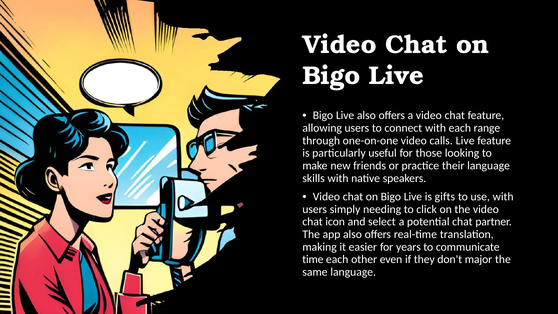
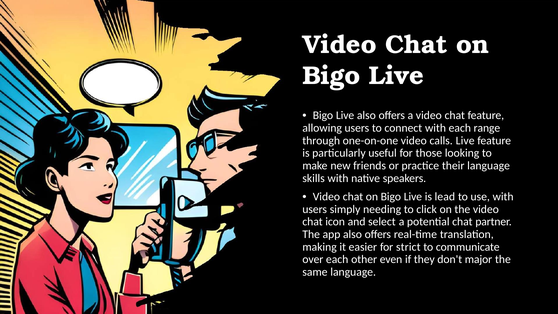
gifts: gifts -> lead
years: years -> strict
time: time -> over
